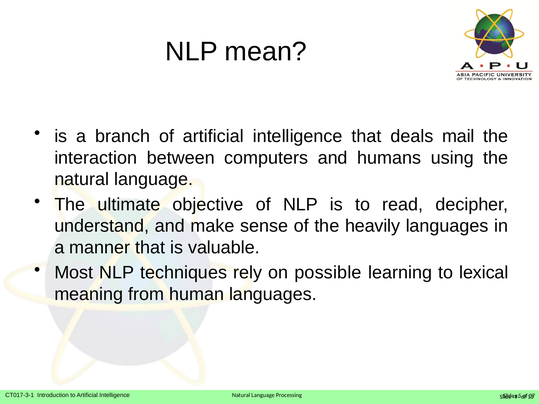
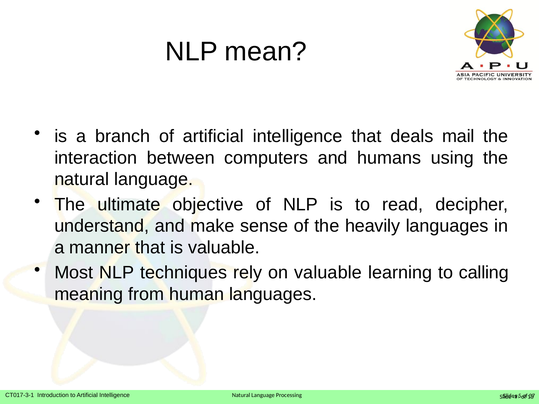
on possible: possible -> valuable
lexical: lexical -> calling
